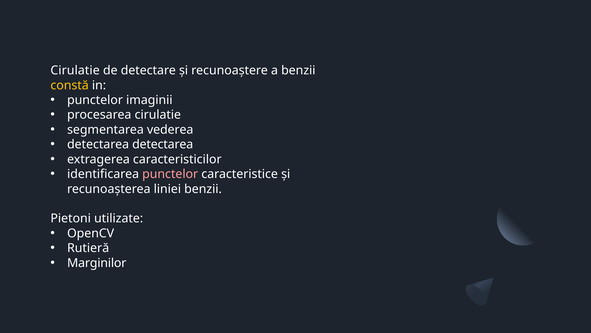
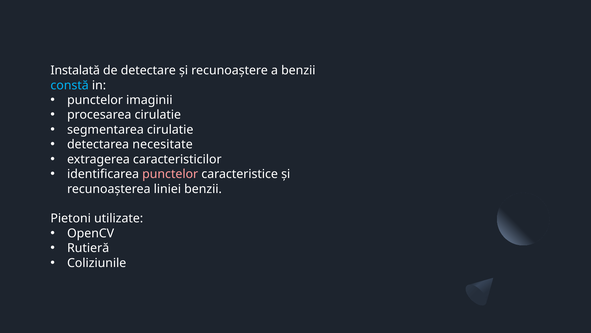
Cirulatie at (75, 70): Cirulatie -> Instalată
constă colour: yellow -> light blue
segmentarea vederea: vederea -> cirulatie
detectarea detectarea: detectarea -> necesitate
Marginilor: Marginilor -> Coliziunile
